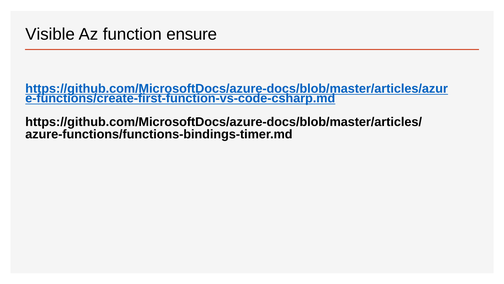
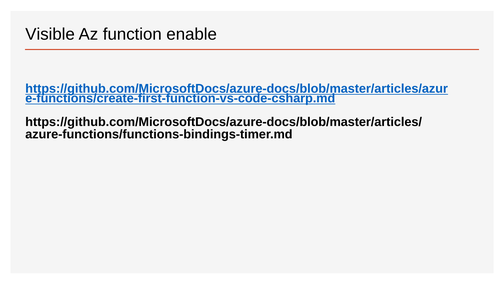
ensure: ensure -> enable
